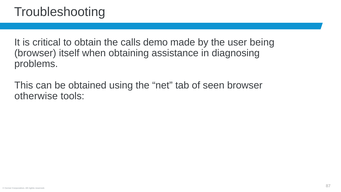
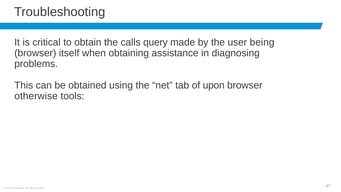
demo: demo -> query
seen: seen -> upon
